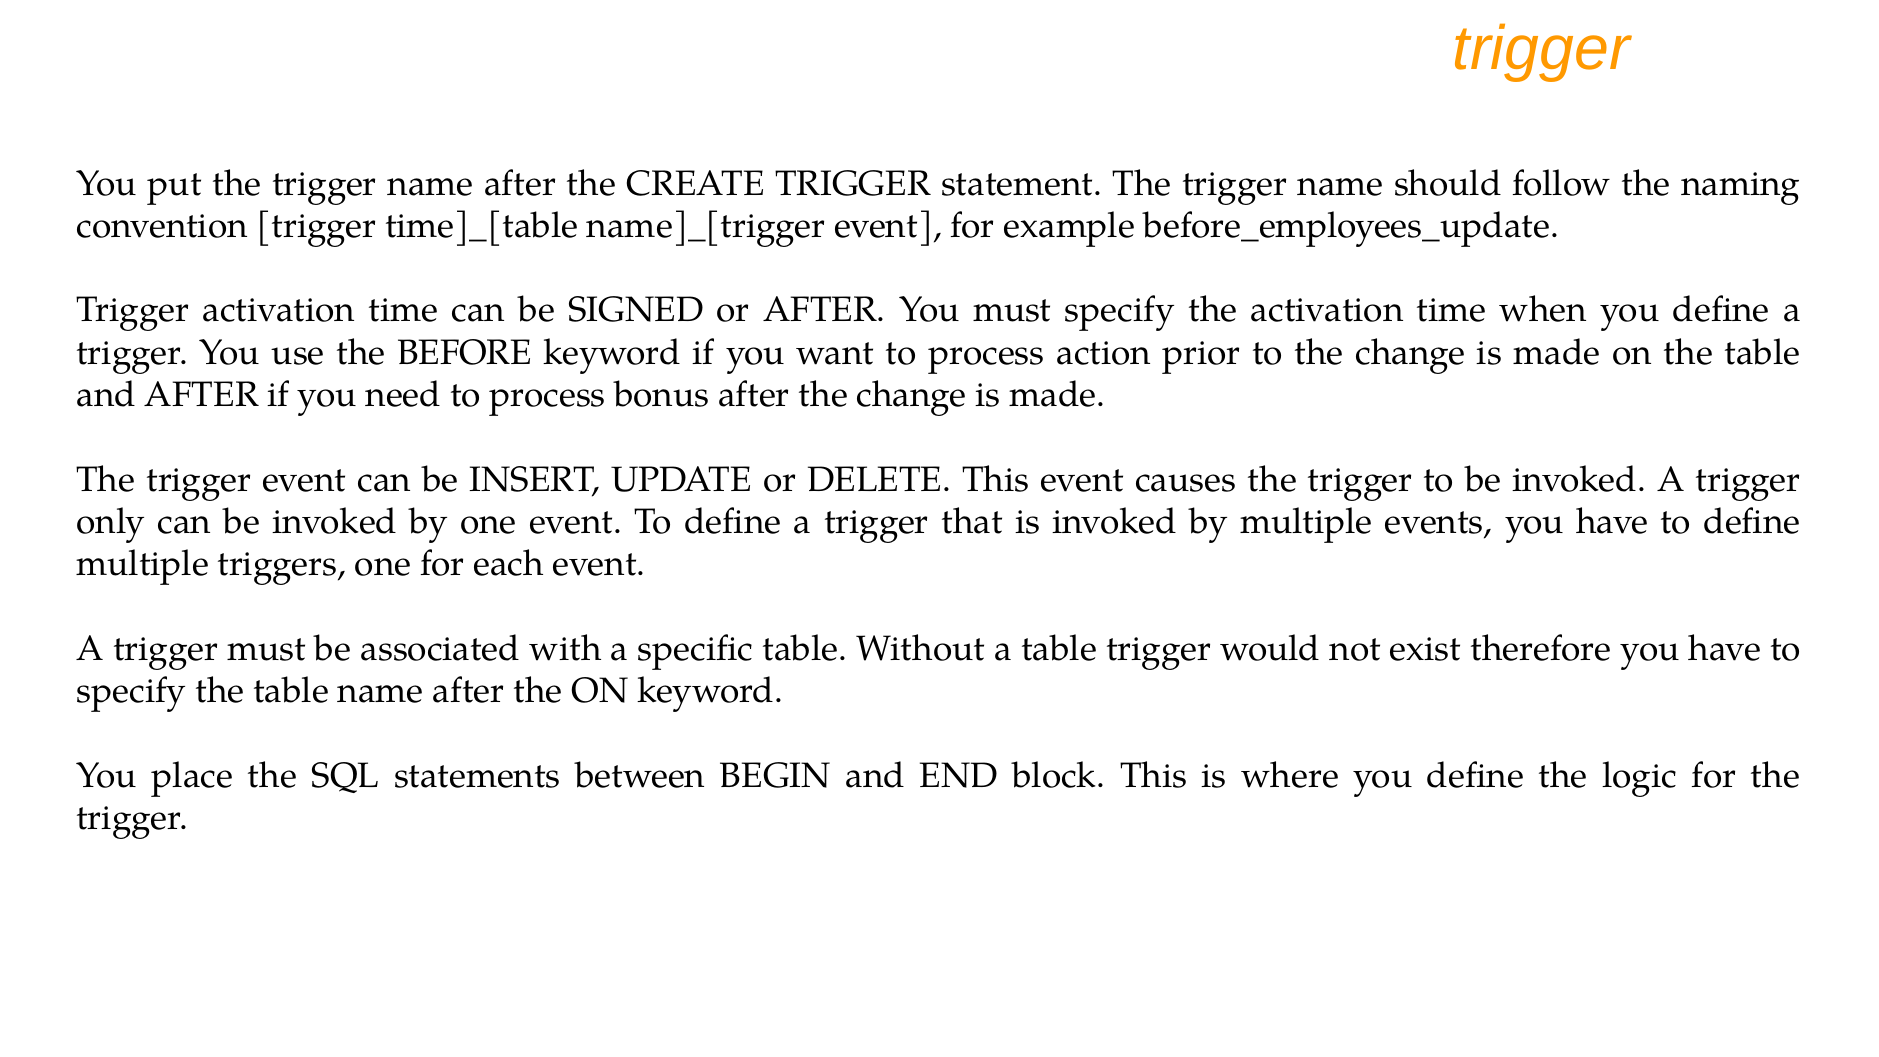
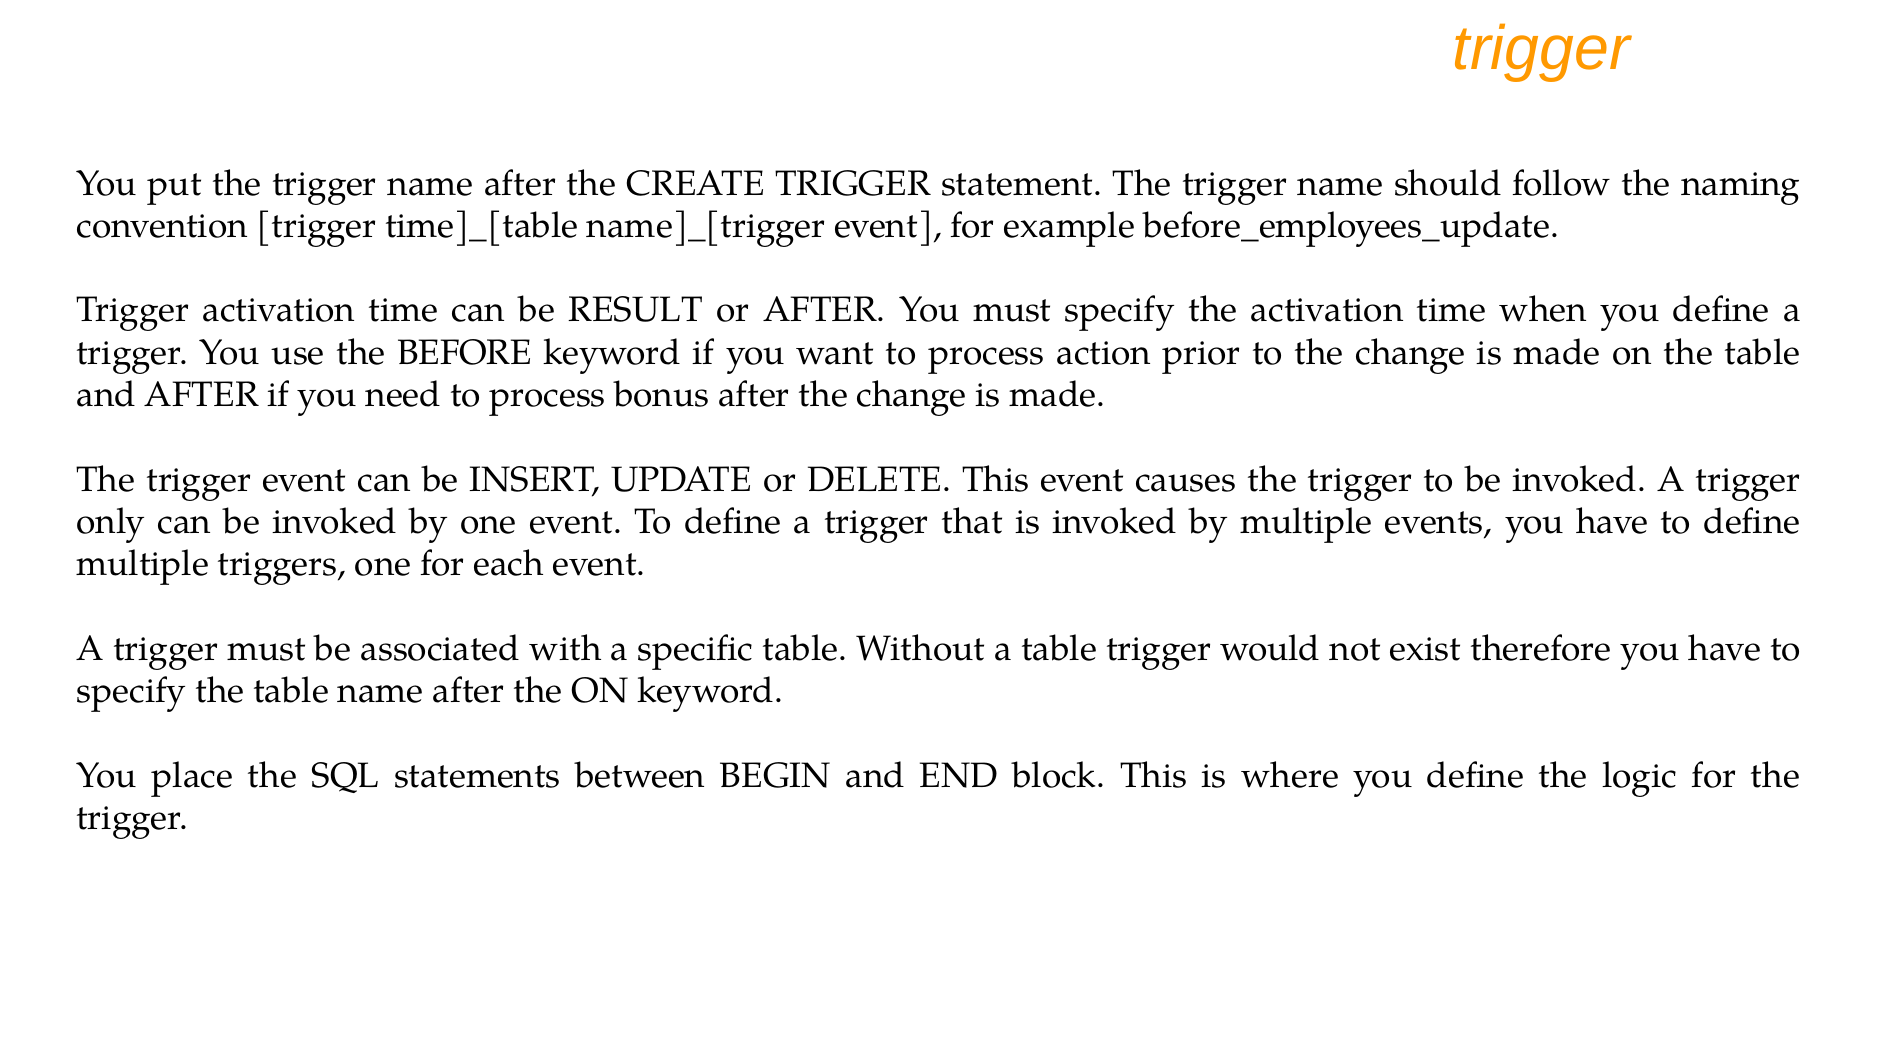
SIGNED: SIGNED -> RESULT
